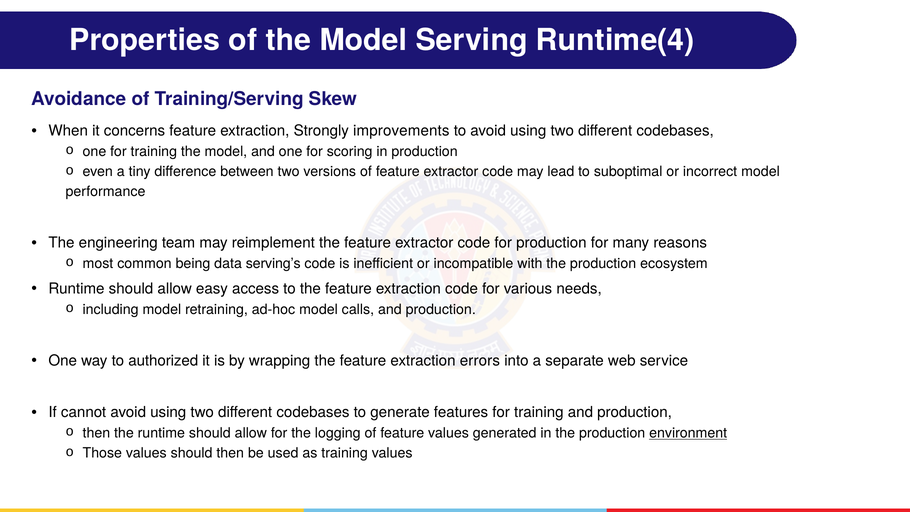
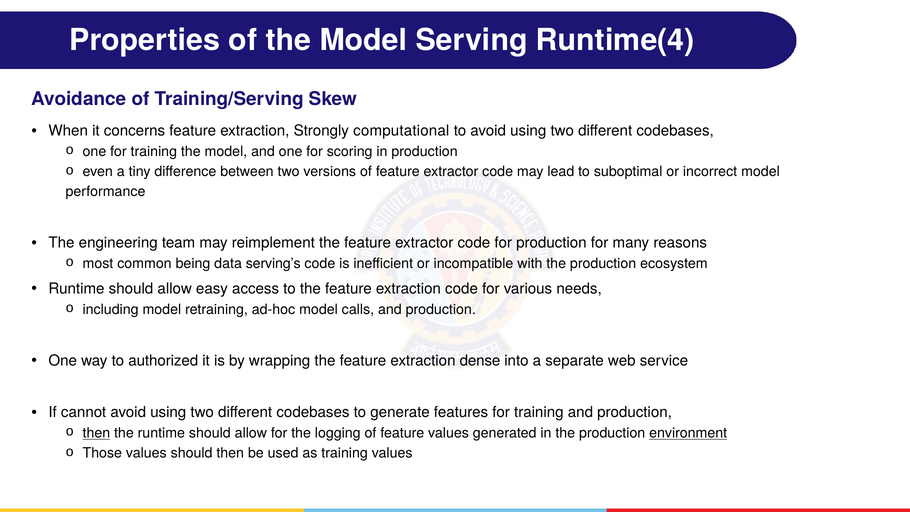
improvements: improvements -> computational
errors: errors -> dense
then at (96, 433) underline: none -> present
